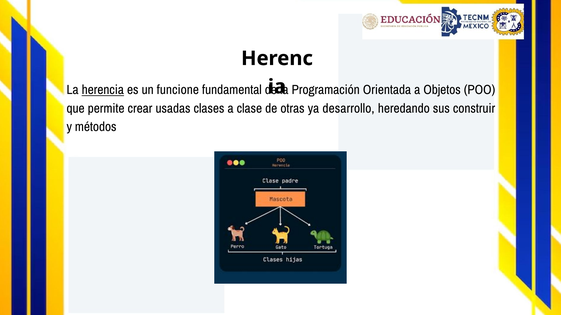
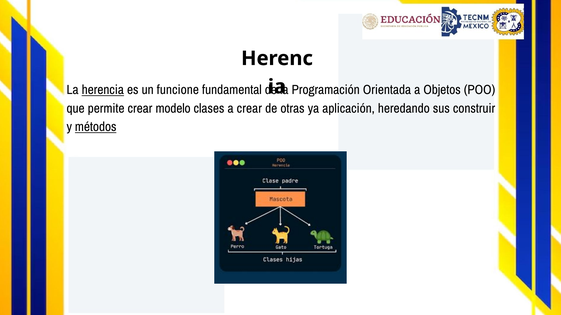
usadas: usadas -> modelo
a clase: clase -> crear
desarrollo: desarrollo -> aplicación
métodos underline: none -> present
